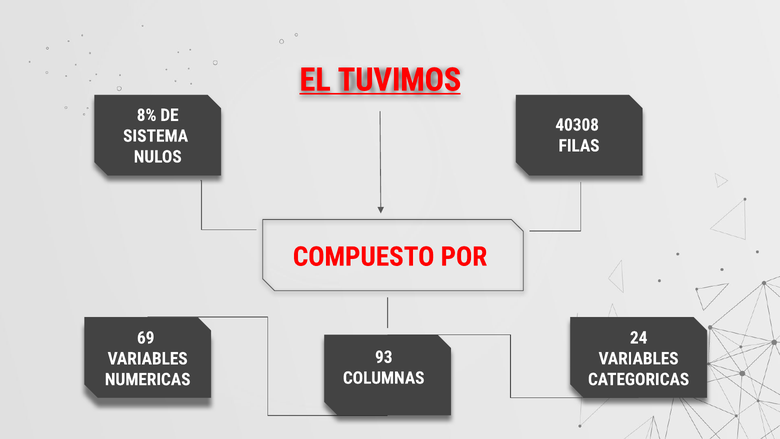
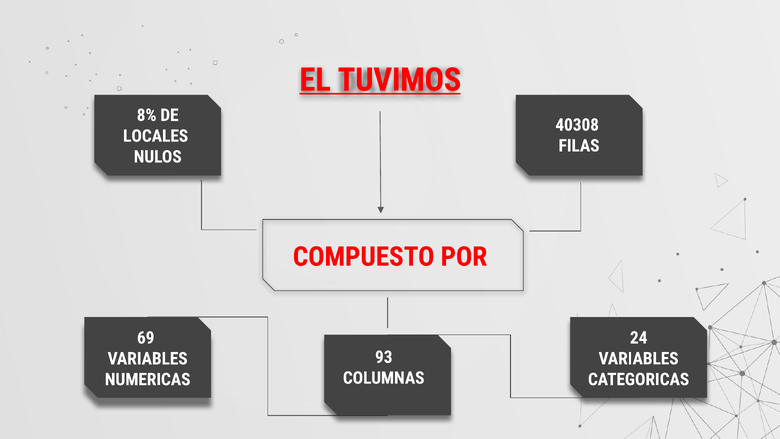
SISTEMA: SISTEMA -> LOCALES
